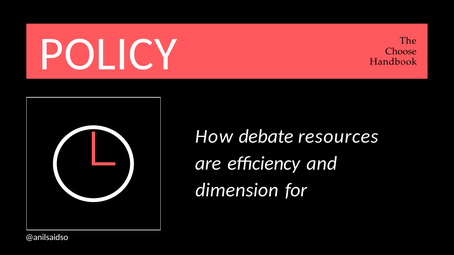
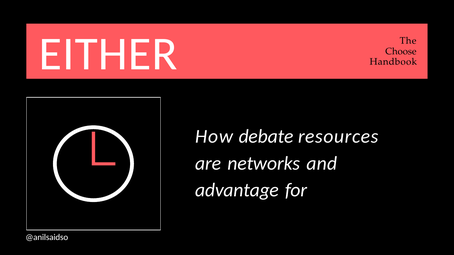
POLICY: POLICY -> EITHER
eﬃciency: eﬃciency -> networks
dimension: dimension -> advantage
